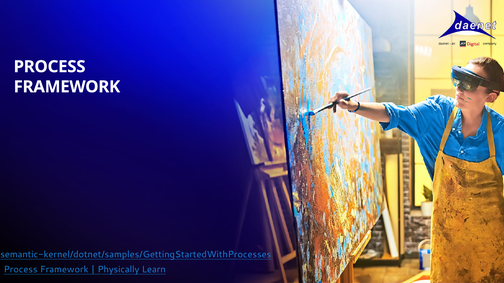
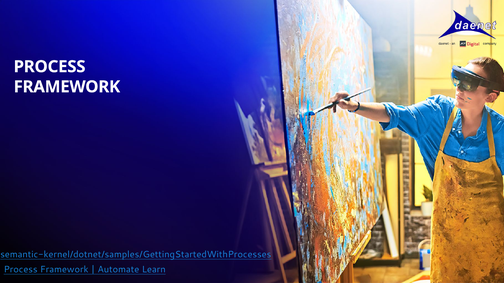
Physically: Physically -> Automate
